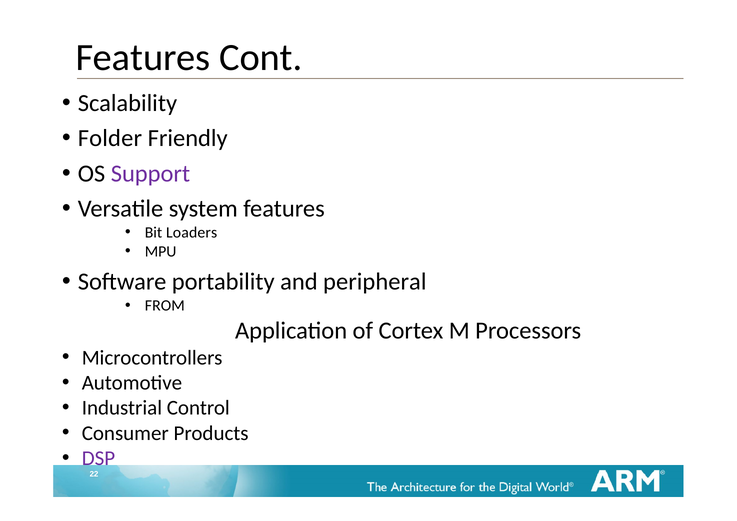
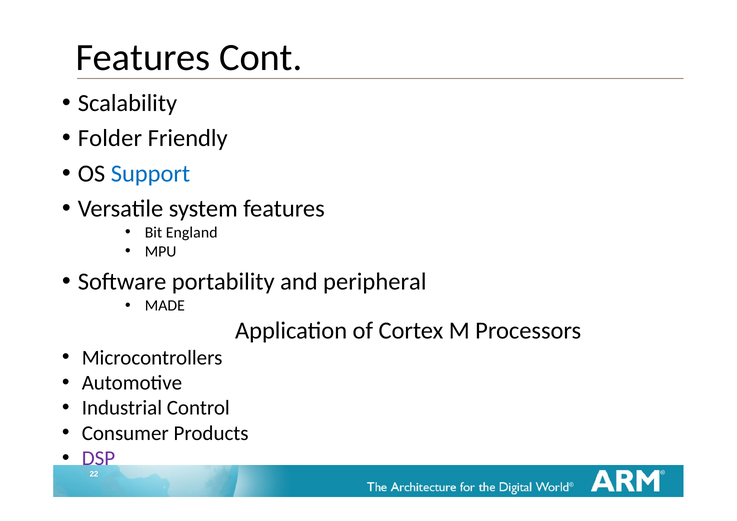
Support colour: purple -> blue
Loaders: Loaders -> England
FROM: FROM -> MADE
